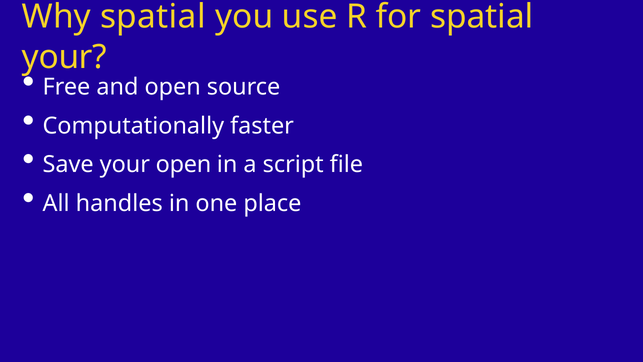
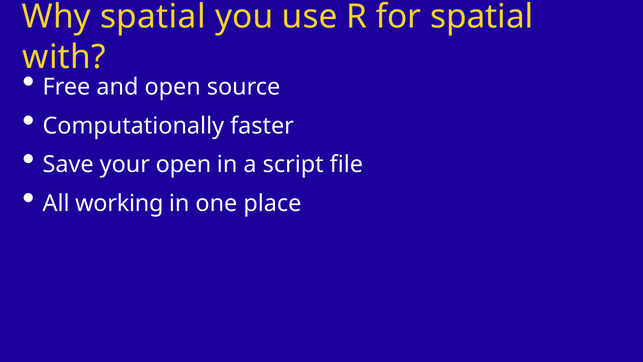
your at (64, 57): your -> with
handles: handles -> working
